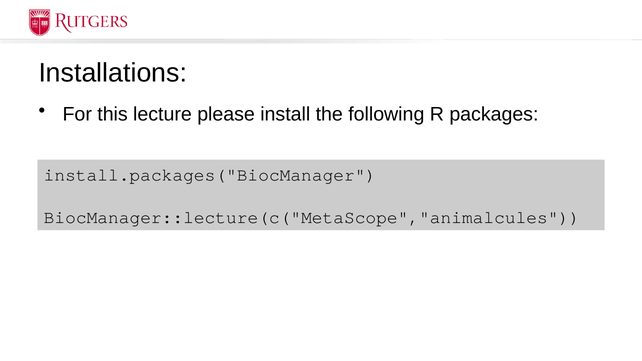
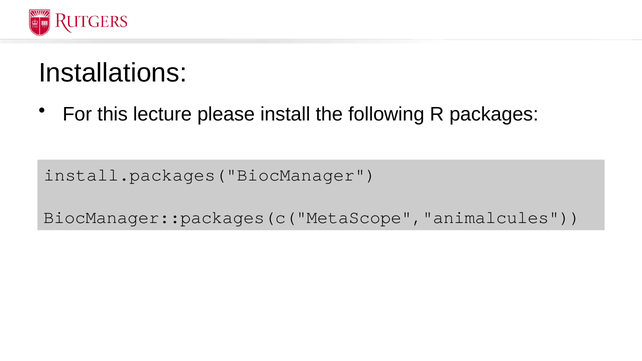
BiocManager::lecture(c("MetaScope","animalcules: BiocManager::lecture(c("MetaScope","animalcules -> BiocManager::packages(c("MetaScope","animalcules
